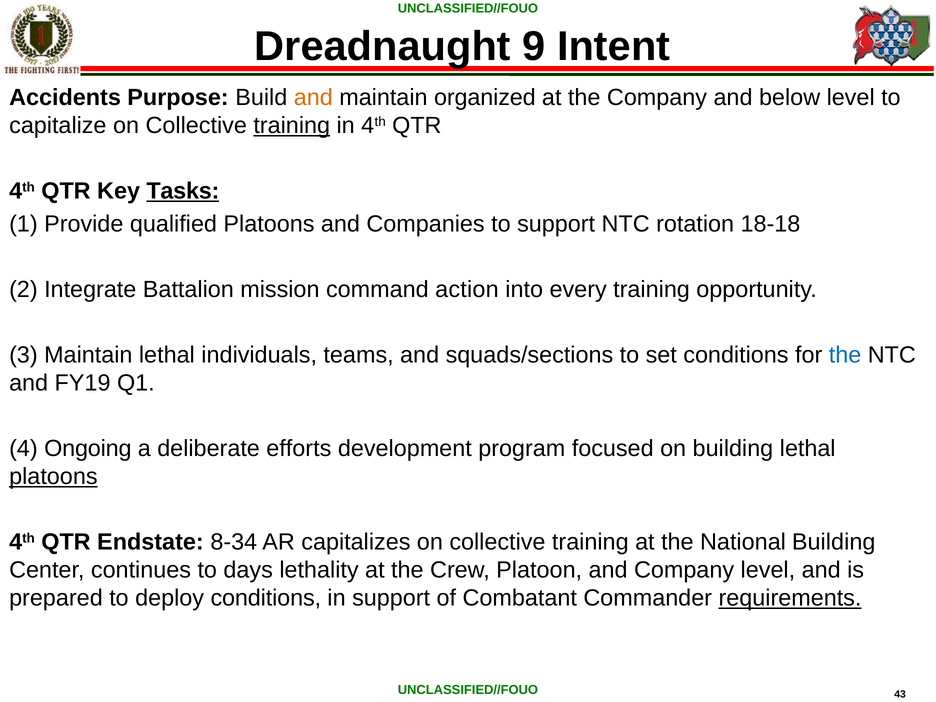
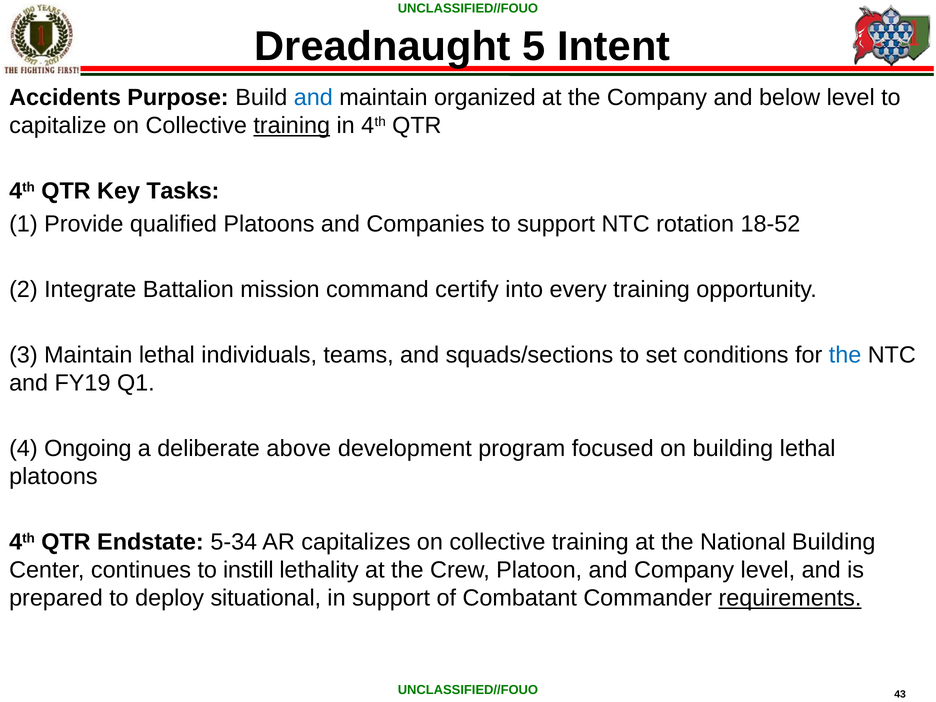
9: 9 -> 5
and at (313, 97) colour: orange -> blue
Tasks underline: present -> none
18-18: 18-18 -> 18-52
action: action -> certify
efforts: efforts -> above
platoons at (53, 477) underline: present -> none
8-34: 8-34 -> 5-34
days: days -> instill
deploy conditions: conditions -> situational
